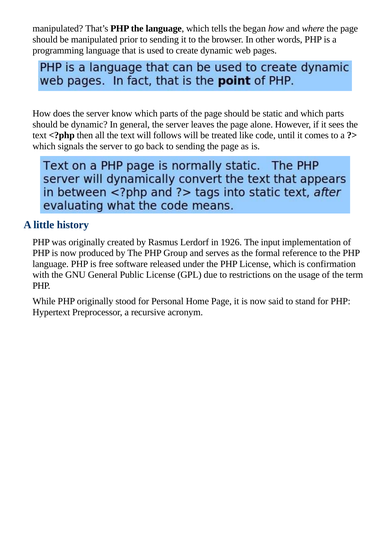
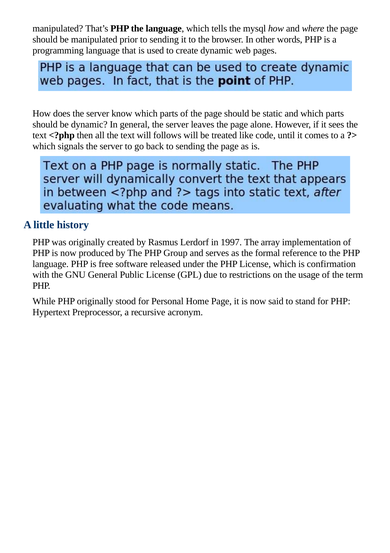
began: began -> mysql
1926: 1926 -> 1997
input: input -> array
